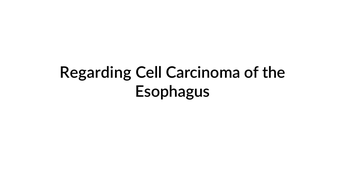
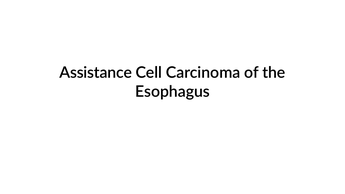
Regarding: Regarding -> Assistance
